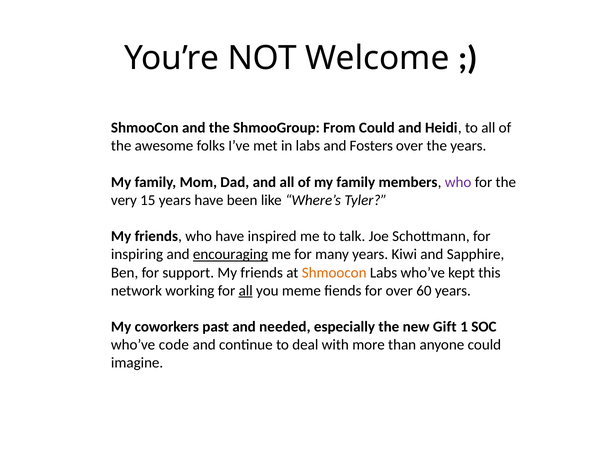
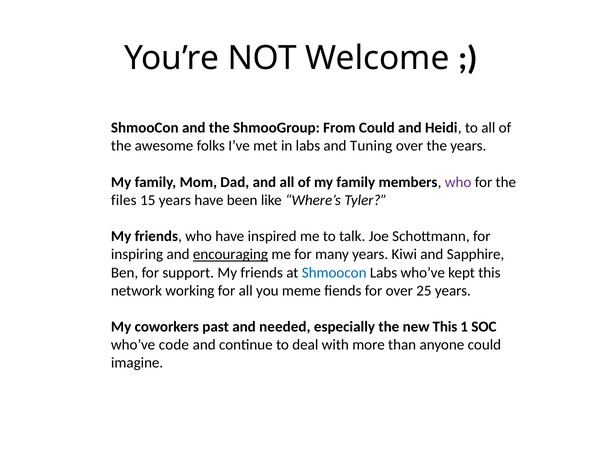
Fosters: Fosters -> Tuning
very: very -> files
Shmoocon at (334, 272) colour: orange -> blue
all at (246, 290) underline: present -> none
60: 60 -> 25
new Gift: Gift -> This
